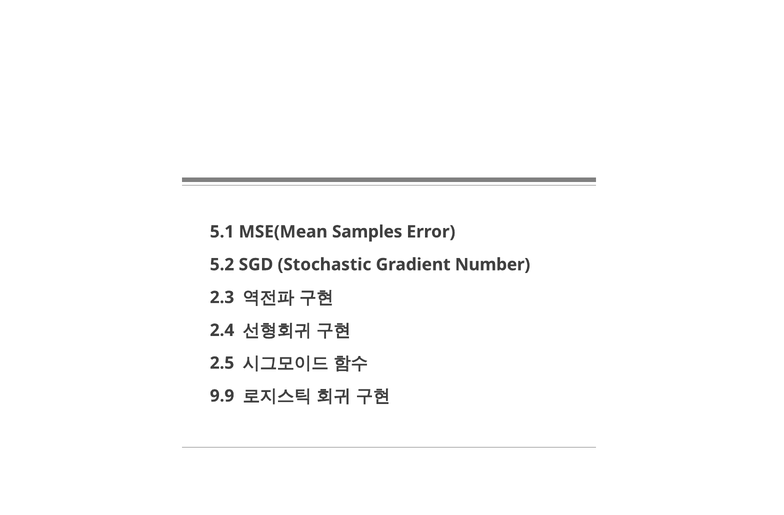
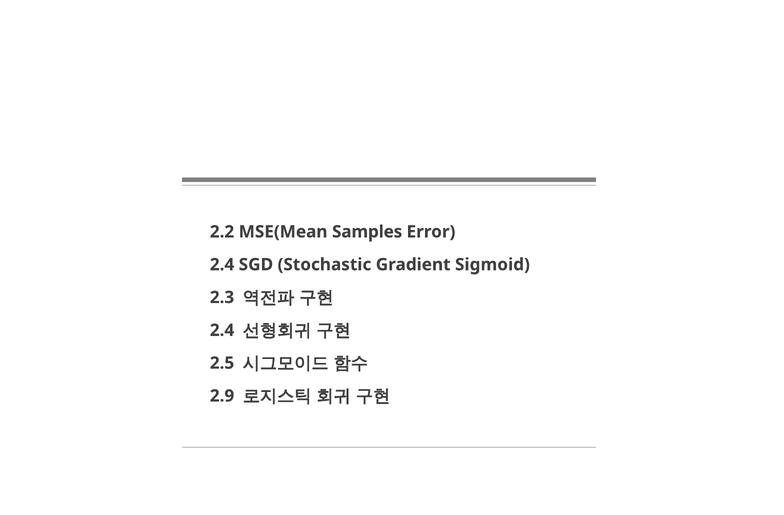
5.1: 5.1 -> 2.2
5.2 at (222, 265): 5.2 -> 2.4
Number: Number -> Sigmoid
9.9: 9.9 -> 2.9
